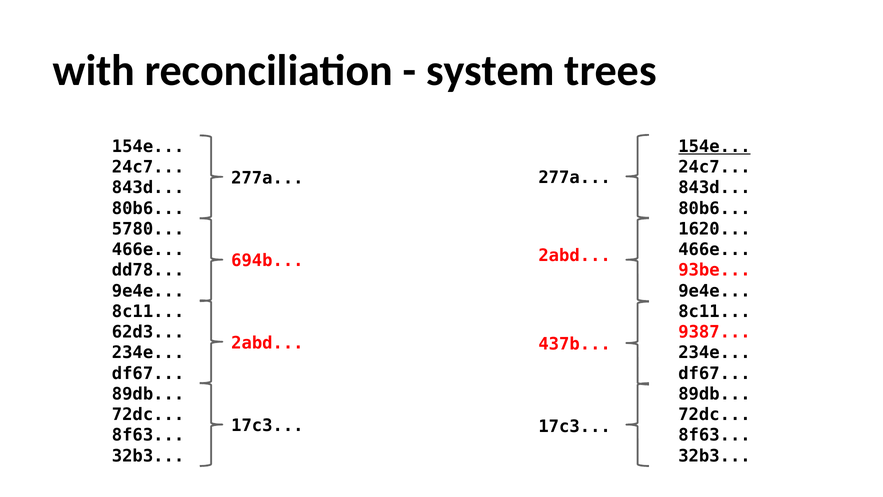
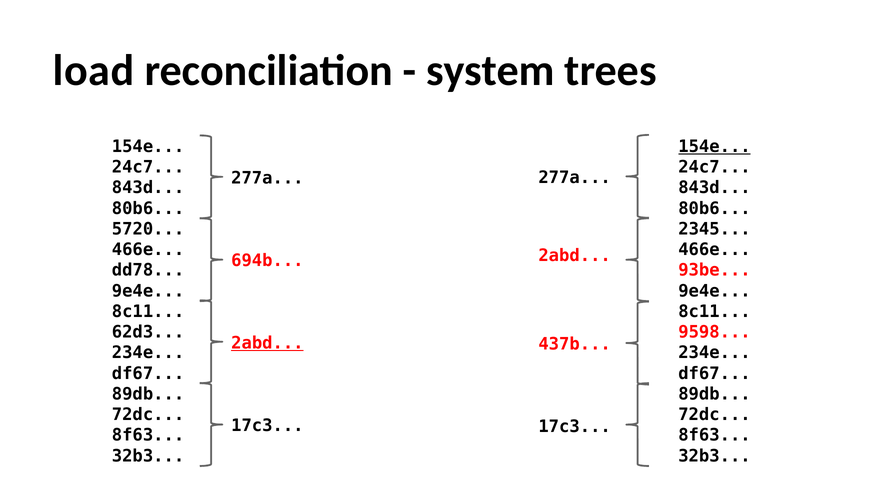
with: with -> load
5780: 5780 -> 5720
1620: 1620 -> 2345
9387: 9387 -> 9598
2abd at (267, 343) underline: none -> present
